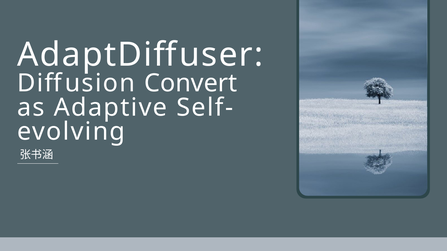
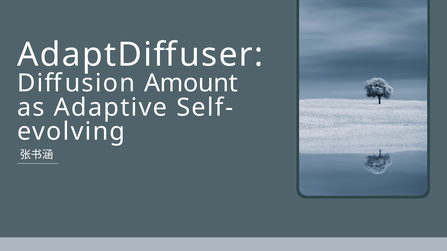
Convert: Convert -> Amount
